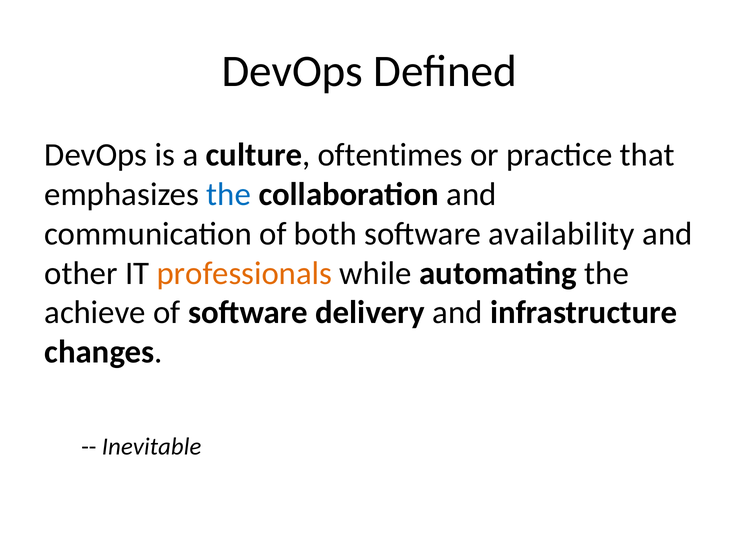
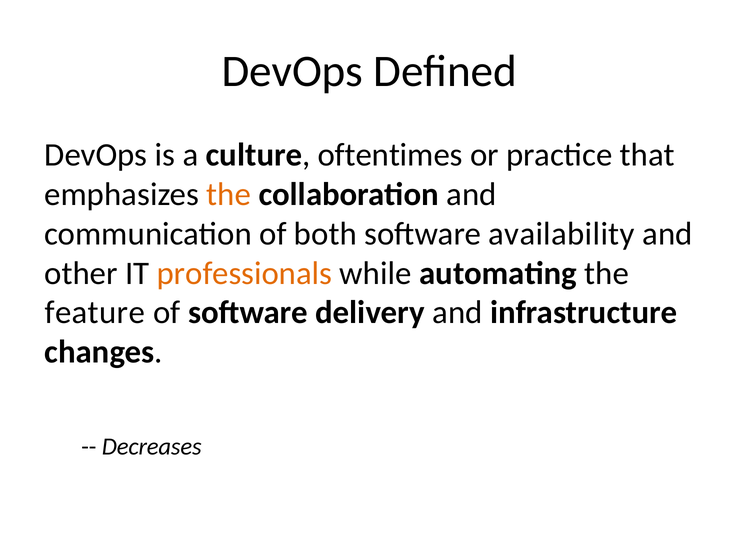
the at (229, 194) colour: blue -> orange
achieve: achieve -> feature
Inevitable: Inevitable -> Decreases
